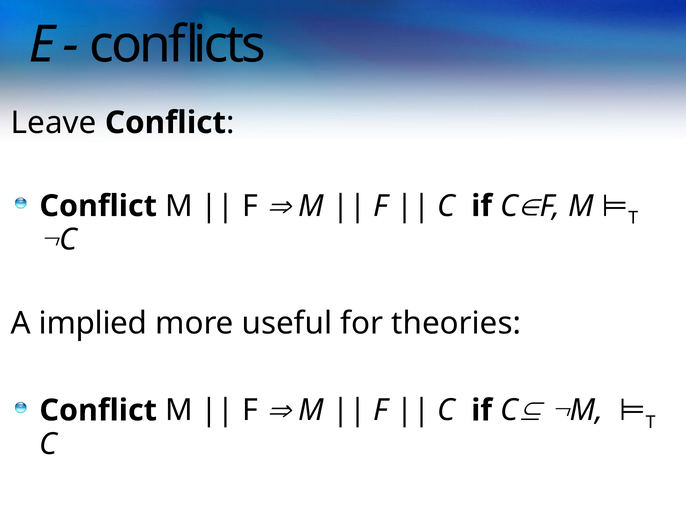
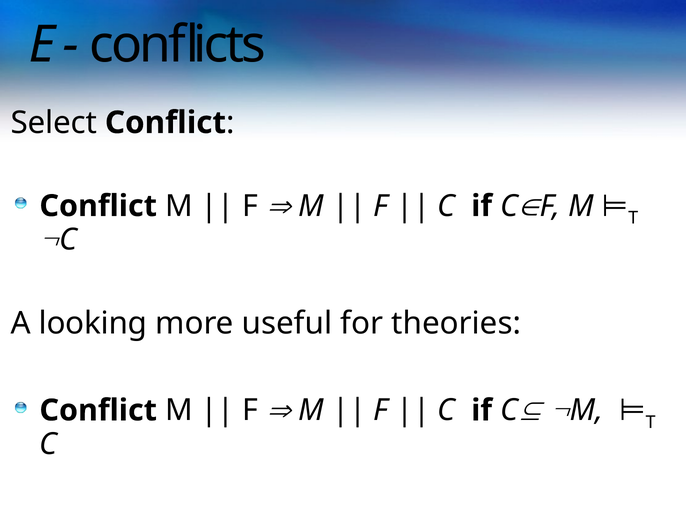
Leave: Leave -> Select
implied: implied -> looking
